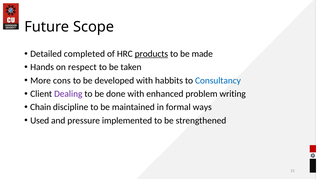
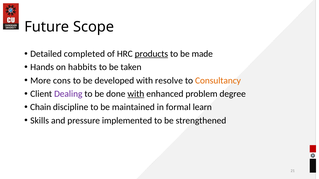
respect: respect -> habbits
habbits: habbits -> resolve
Consultancy colour: blue -> orange
with at (136, 94) underline: none -> present
writing: writing -> degree
ways: ways -> learn
Used: Used -> Skills
